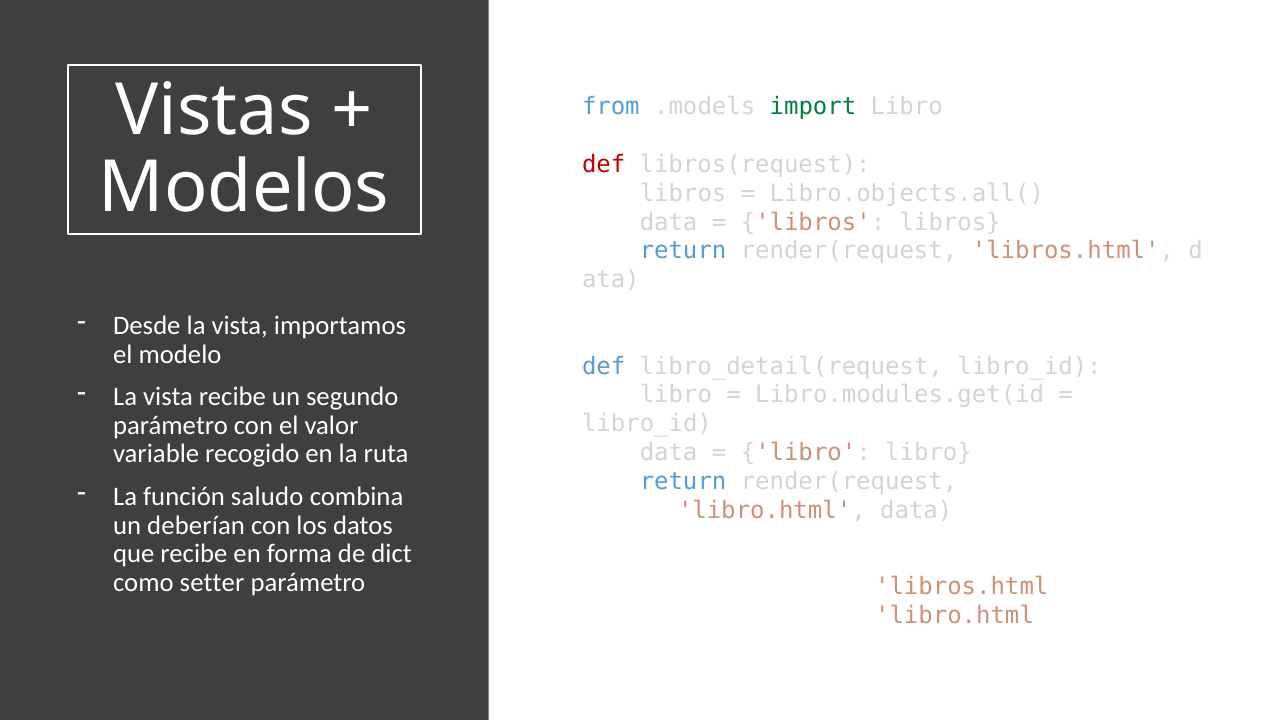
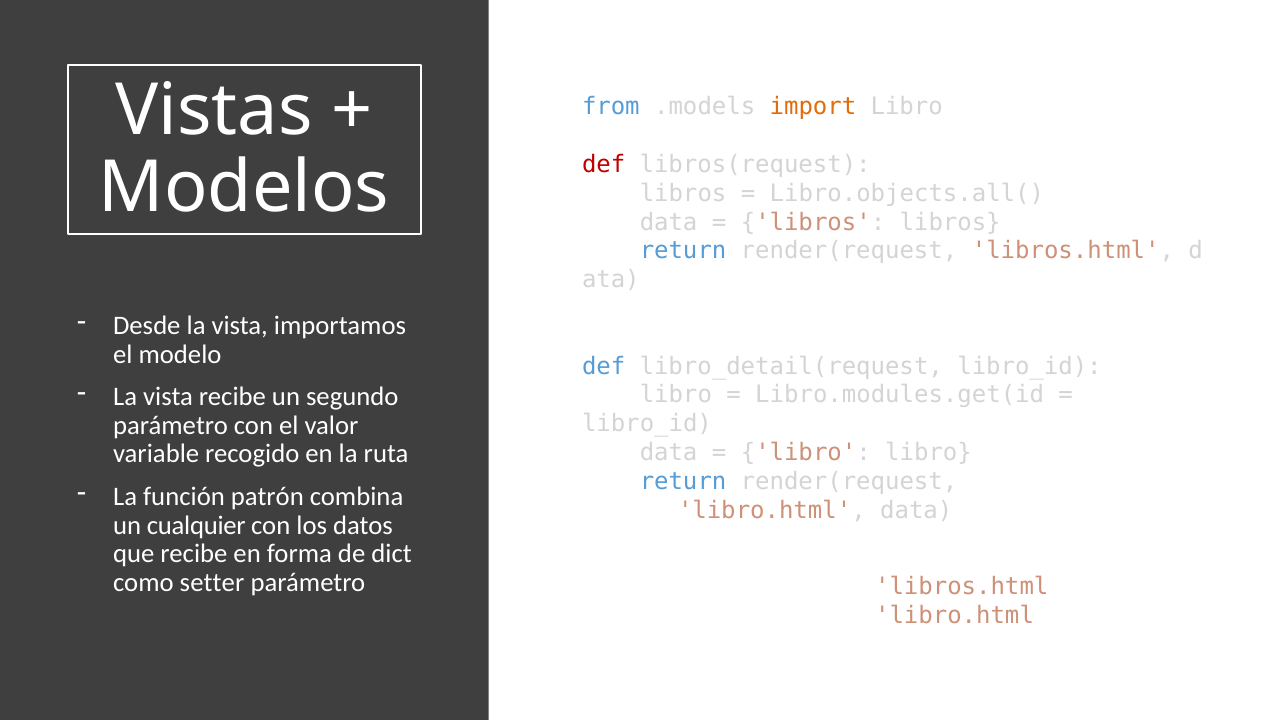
import colour: green -> orange
saludo: saludo -> patrón
deberían: deberían -> cualquier
